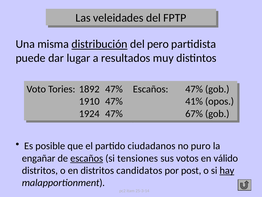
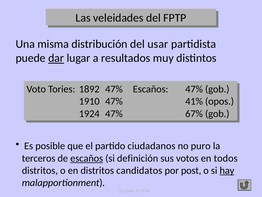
distribución underline: present -> none
pero: pero -> usar
dar underline: none -> present
engañar: engañar -> terceros
tensiones: tensiones -> definición
válido: válido -> todos
